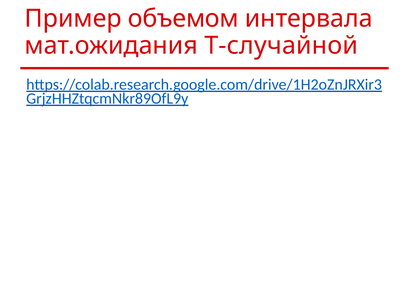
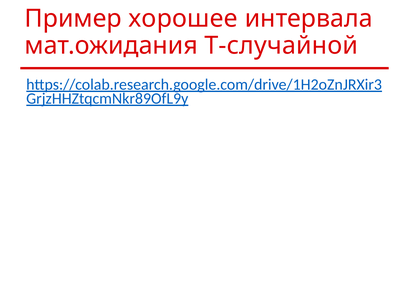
объемом: объемом -> хорошее
